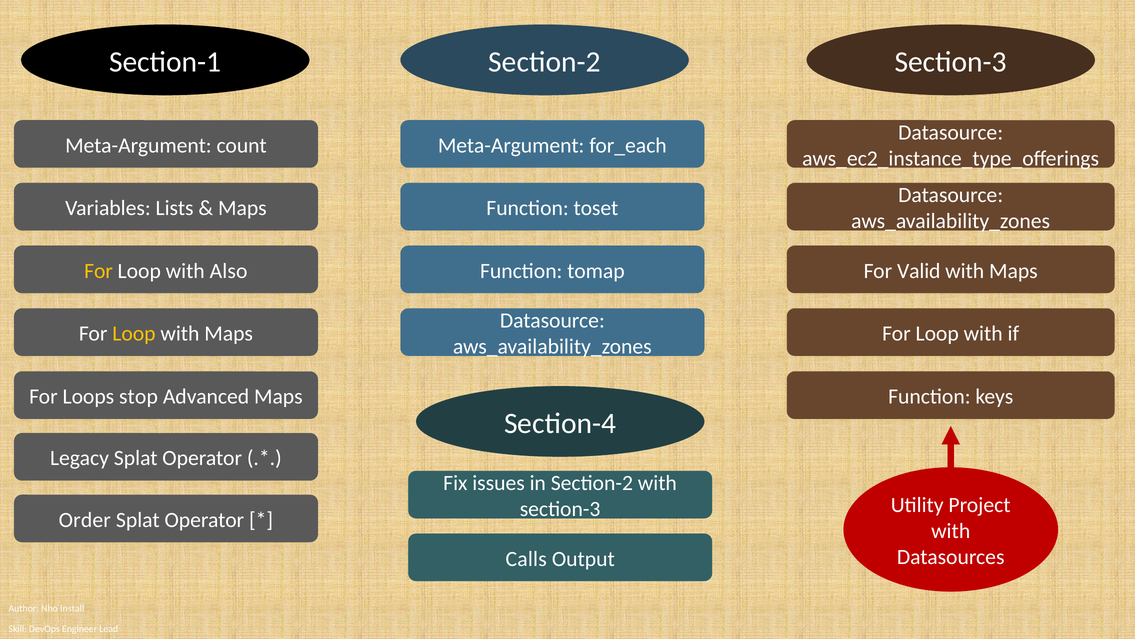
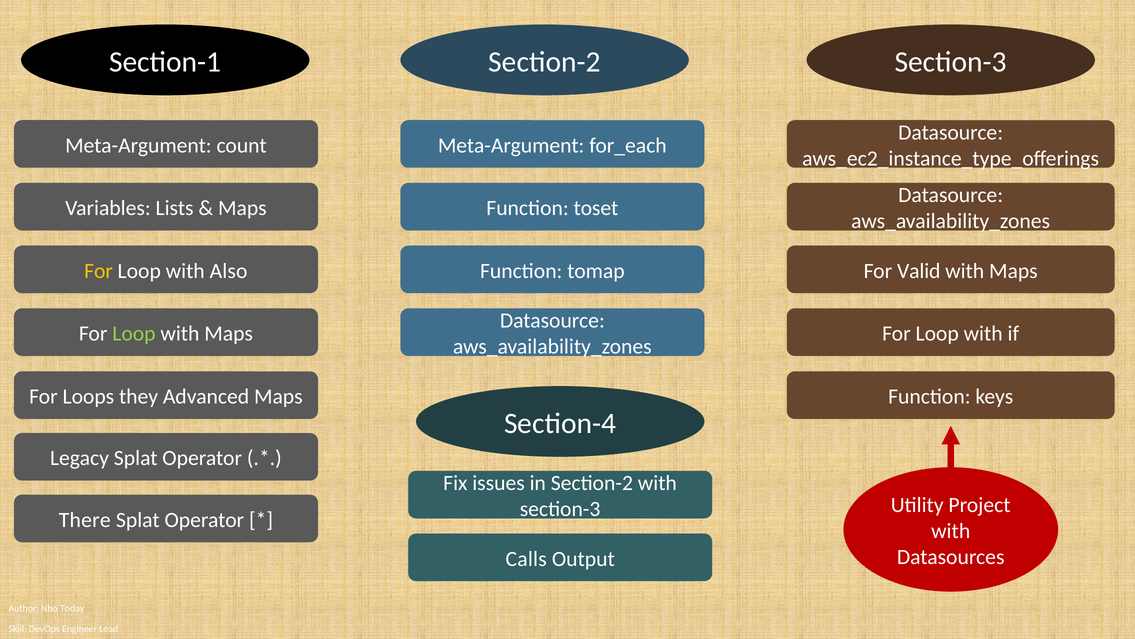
Loop at (134, 333) colour: yellow -> light green
stop: stop -> they
Order: Order -> There
Install: Install -> Today
